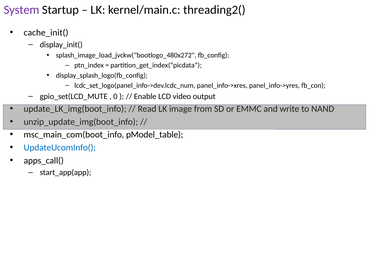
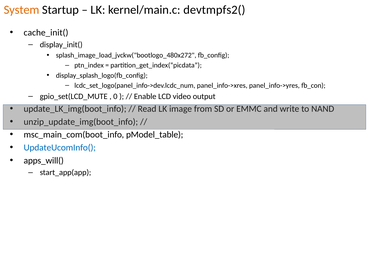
System colour: purple -> orange
threading2(: threading2( -> devtmpfs2(
apps_call(: apps_call( -> apps_will(
